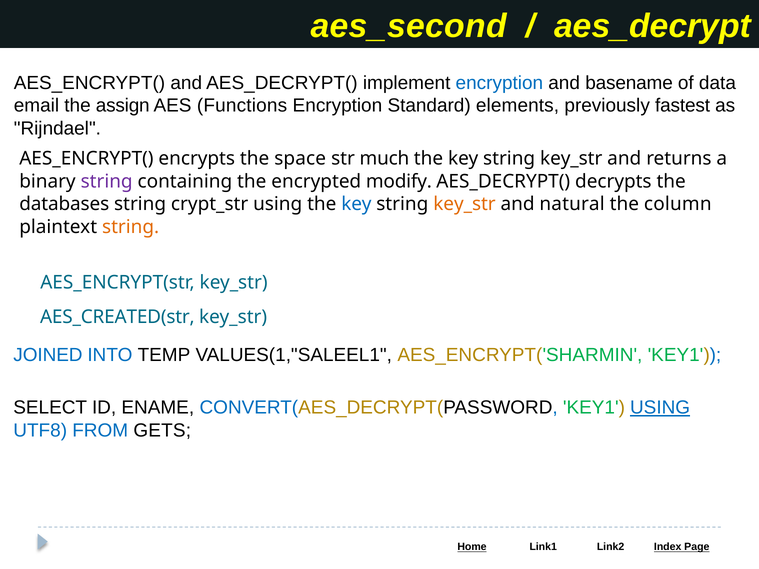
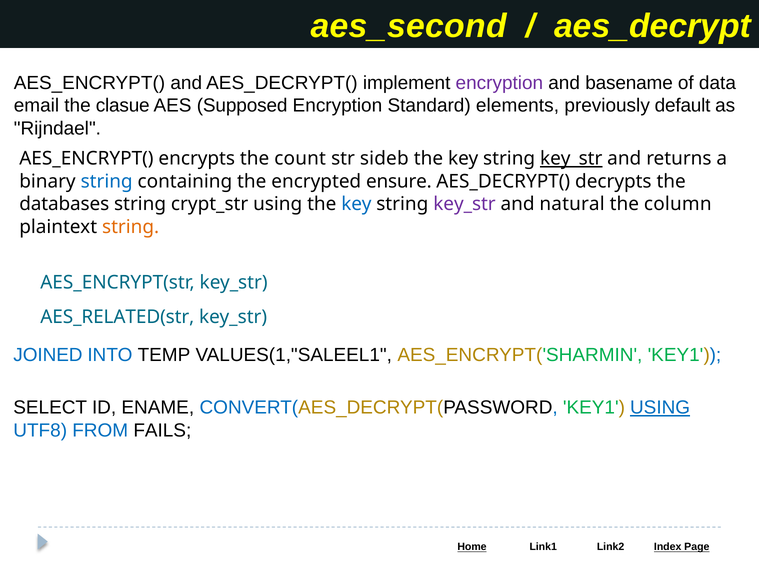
encryption at (499, 83) colour: blue -> purple
assign: assign -> clasue
Functions: Functions -> Supposed
fastest: fastest -> default
space: space -> count
much: much -> sideb
key_str at (571, 159) underline: none -> present
string at (107, 181) colour: purple -> blue
modify: modify -> ensure
key_str at (464, 204) colour: orange -> purple
AES_CREATED(str: AES_CREATED(str -> AES_RELATED(str
GETS: GETS -> FAILS
